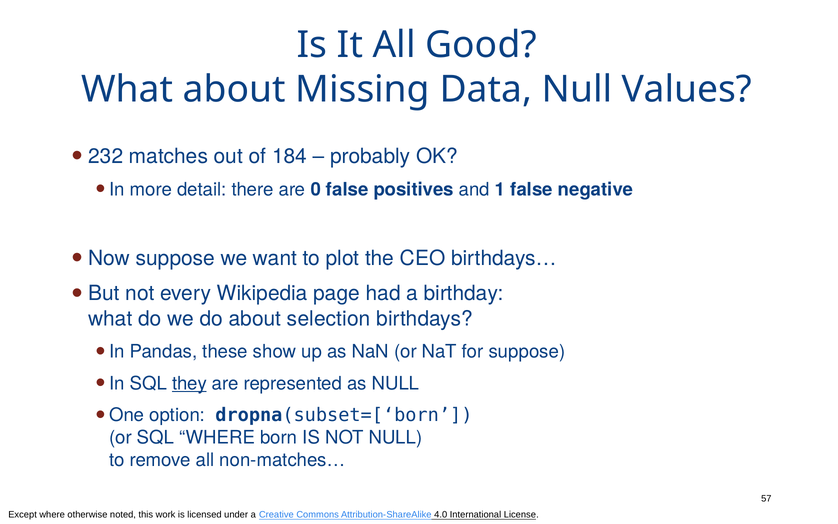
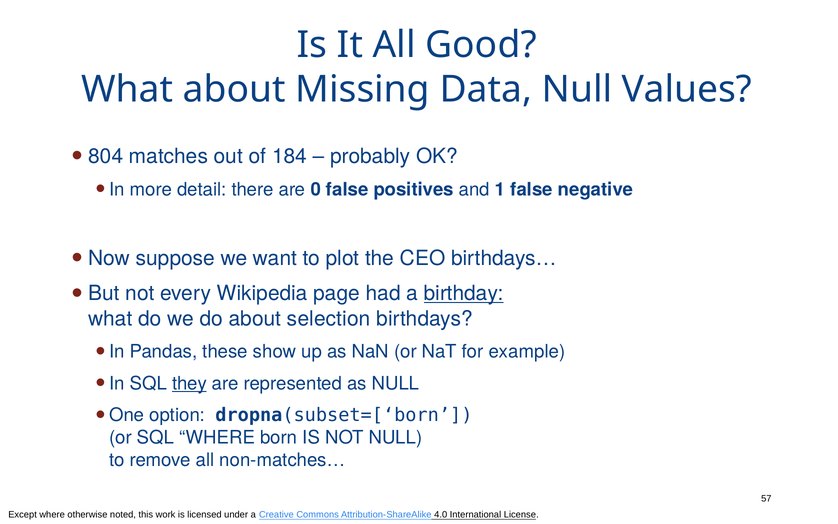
232: 232 -> 804
birthday underline: none -> present
for suppose: suppose -> example
